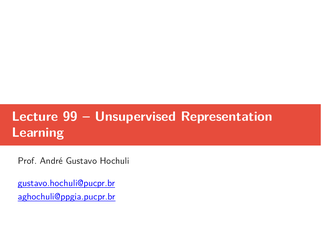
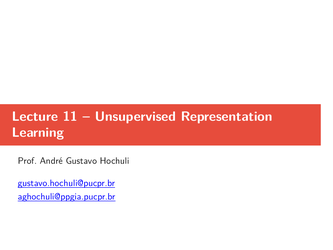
99: 99 -> 11
